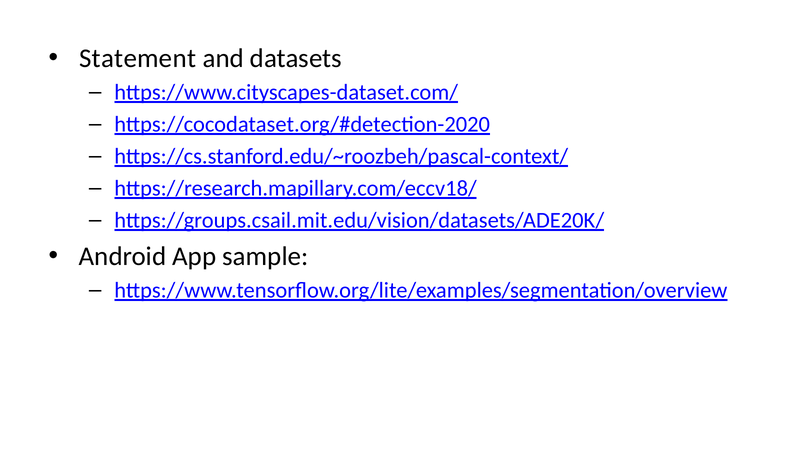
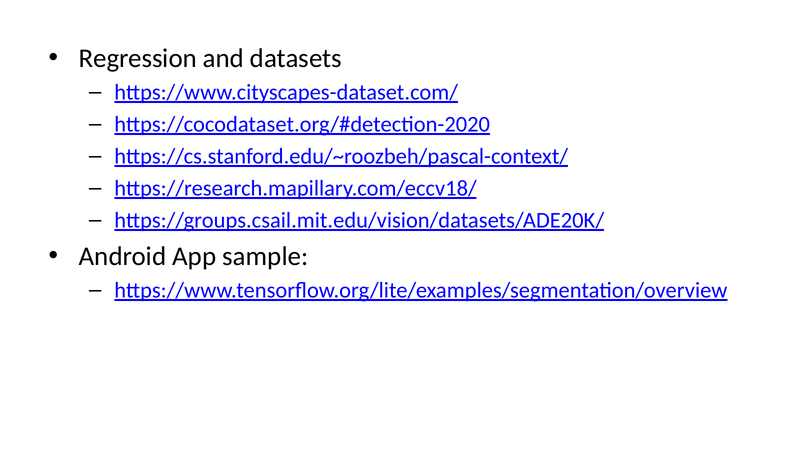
Statement: Statement -> Regression
